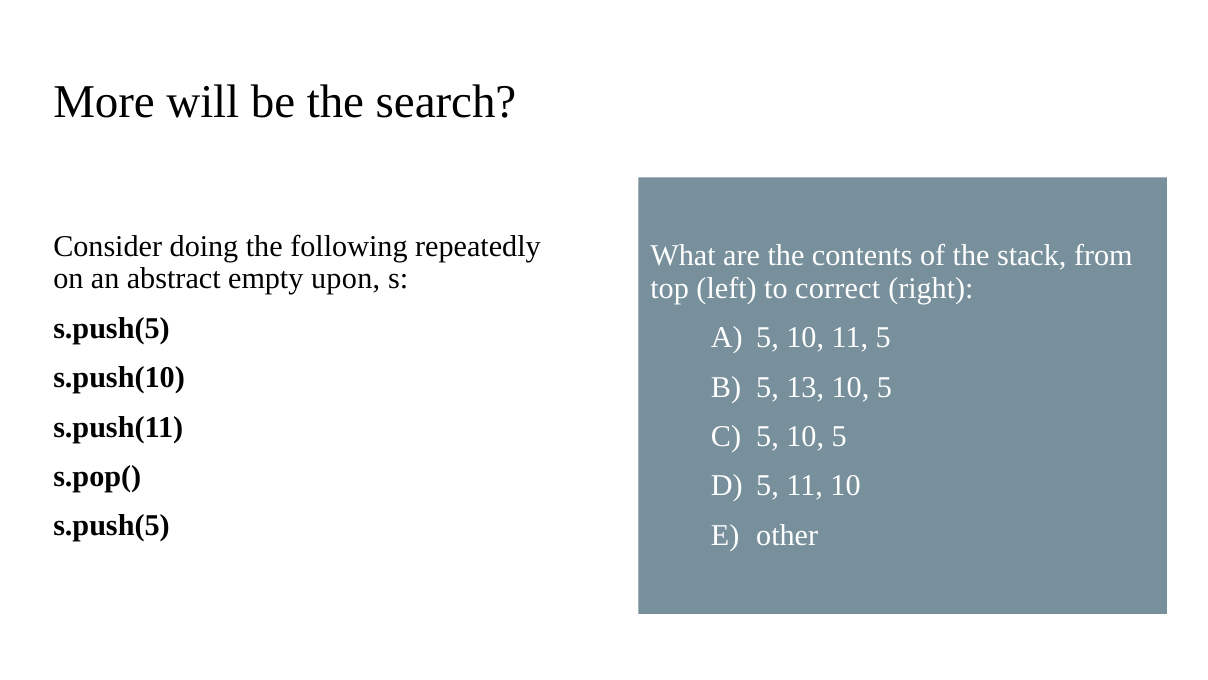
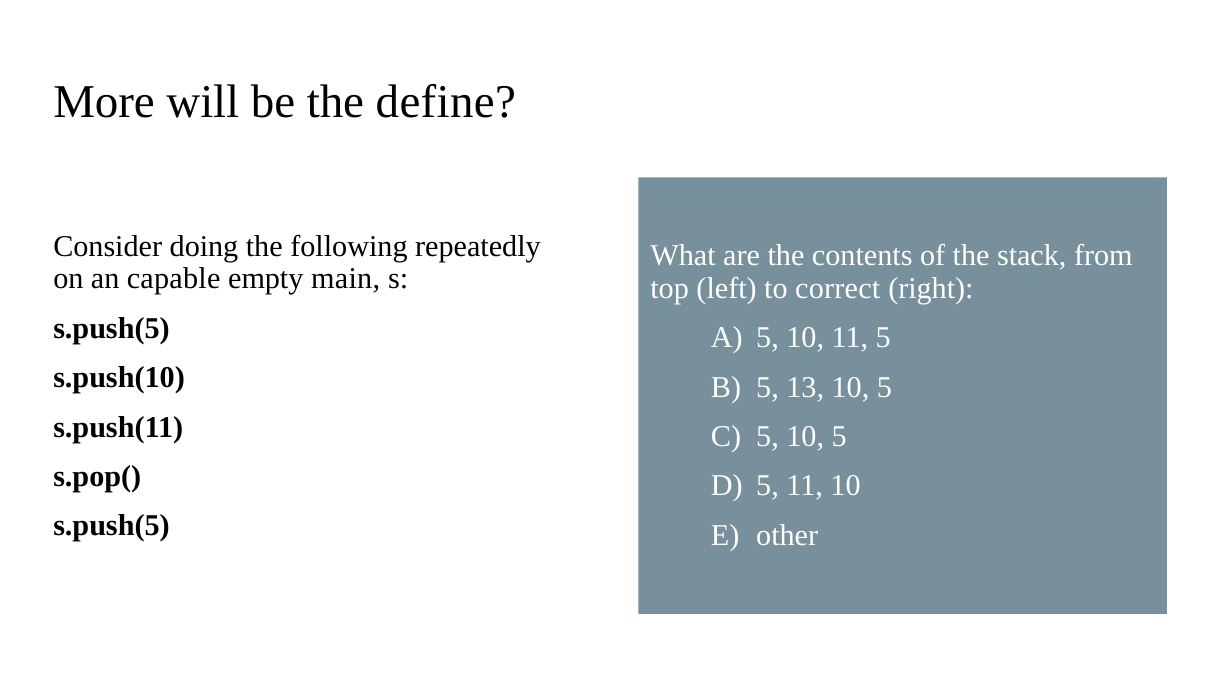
search: search -> define
abstract: abstract -> capable
upon: upon -> main
